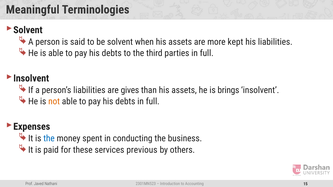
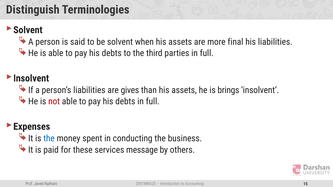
Meaningful: Meaningful -> Distinguish
kept: kept -> final
not colour: orange -> red
previous: previous -> message
